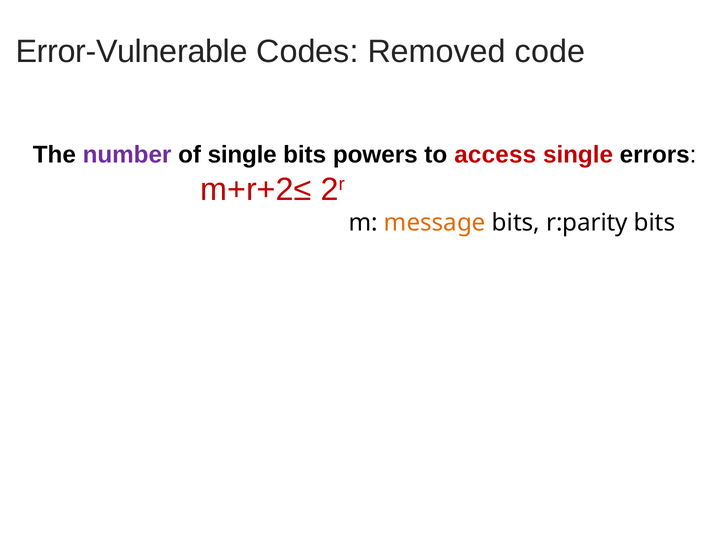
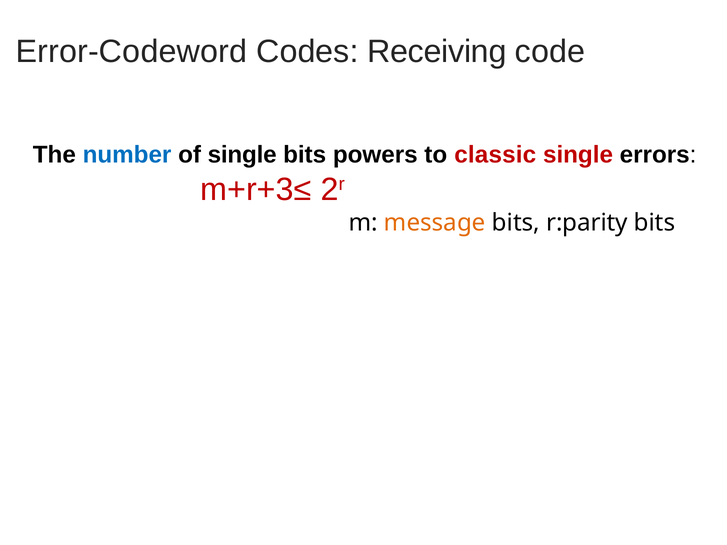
Error-Vulnerable: Error-Vulnerable -> Error-Codeword
Removed: Removed -> Receiving
number colour: purple -> blue
access: access -> classic
m+r+2≤: m+r+2≤ -> m+r+3≤
